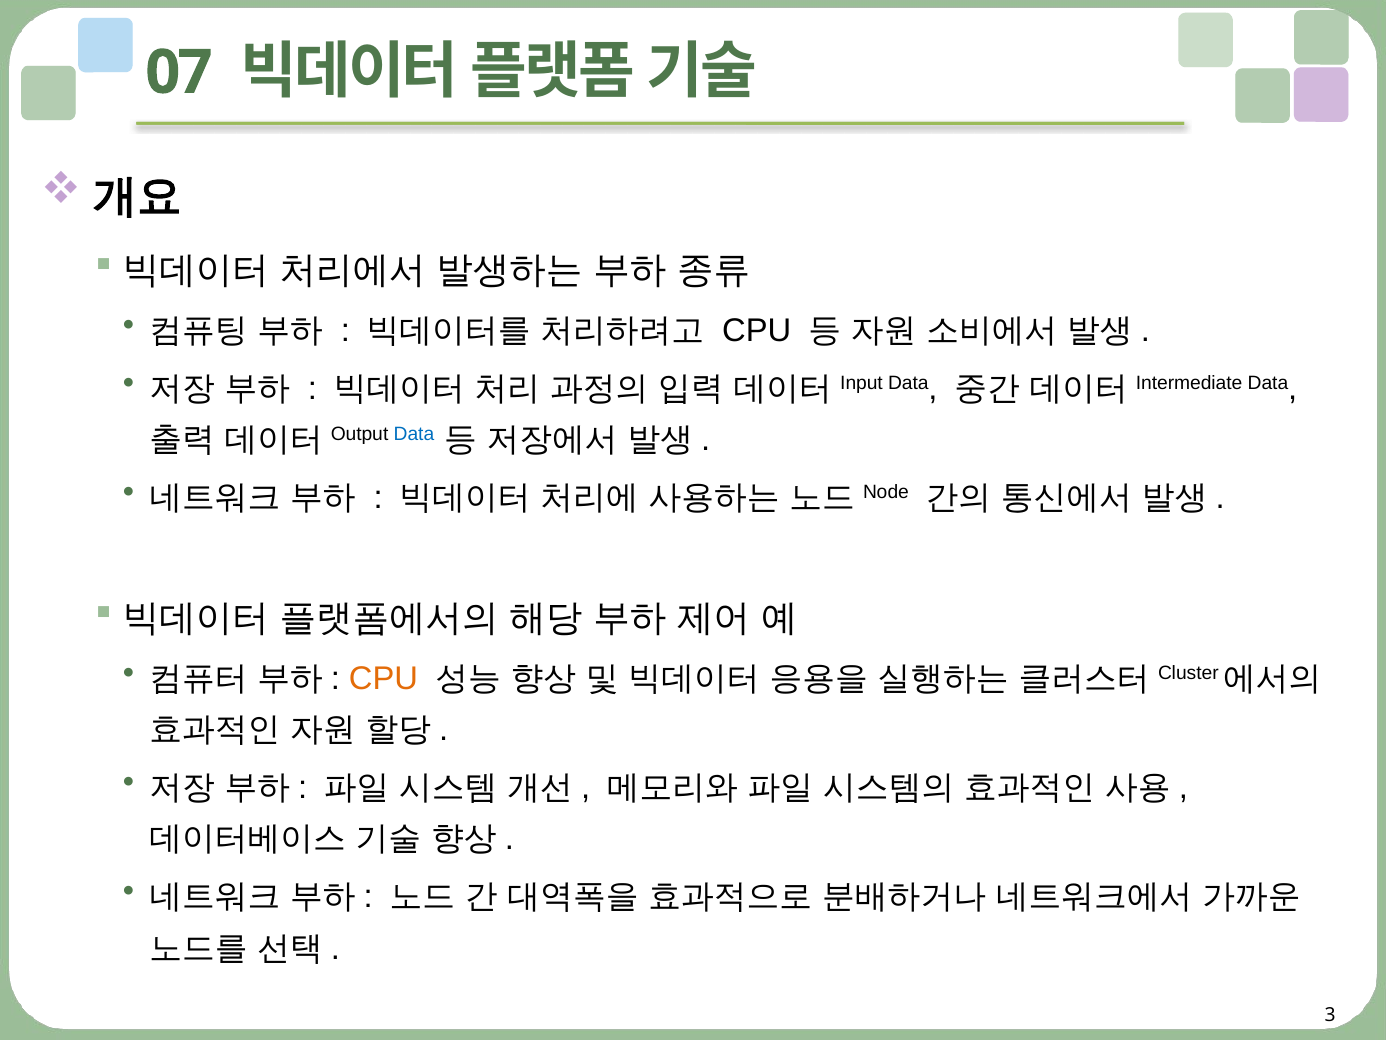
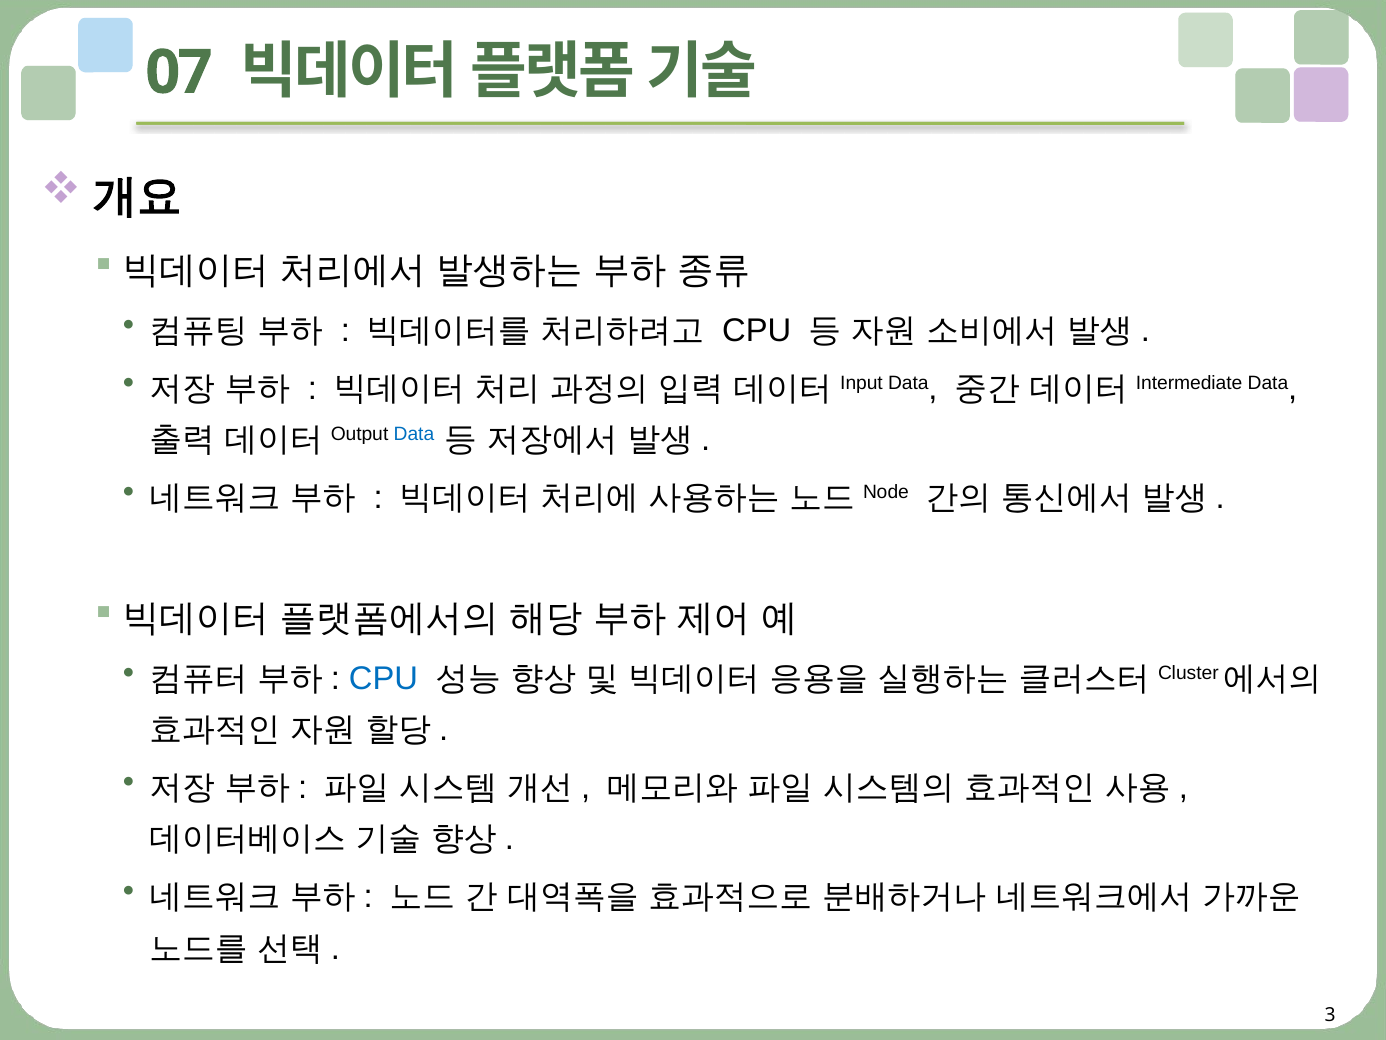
CPU at (383, 679) colour: orange -> blue
